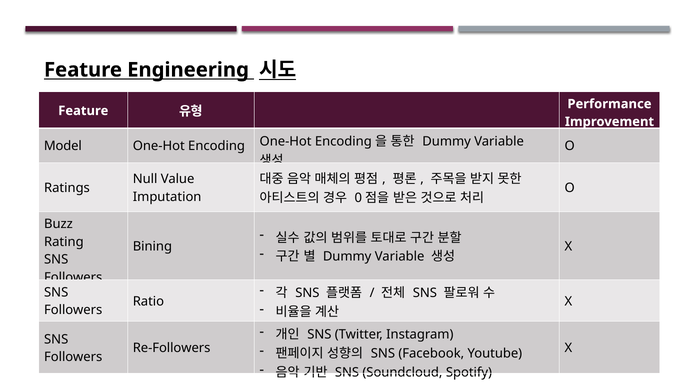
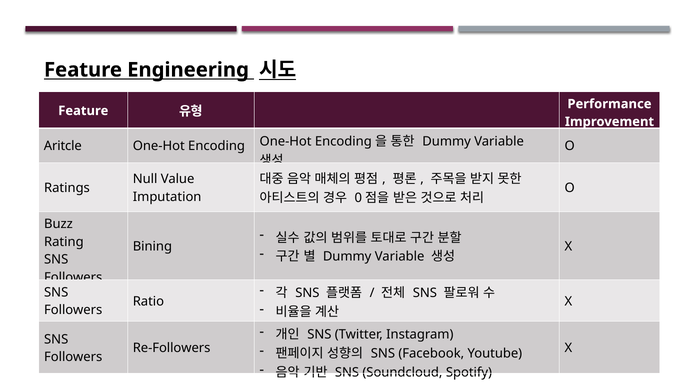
Model: Model -> Aritcle
